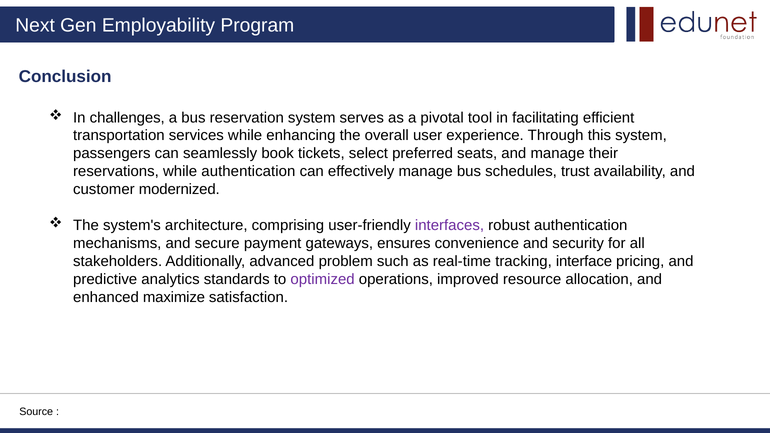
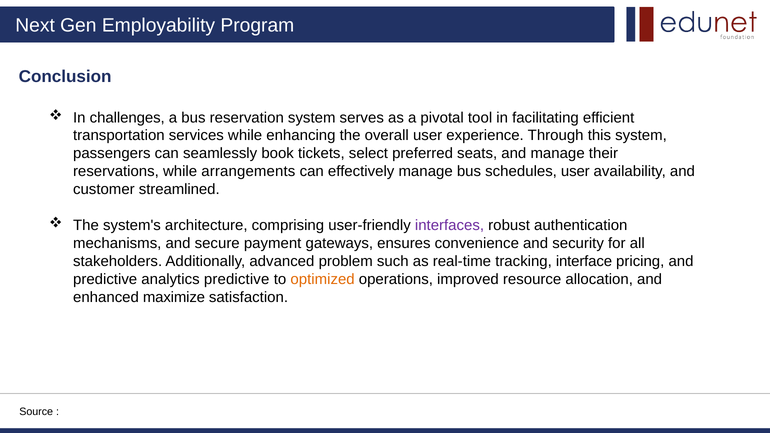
while authentication: authentication -> arrangements
schedules trust: trust -> user
modernized: modernized -> streamlined
analytics standards: standards -> predictive
optimized colour: purple -> orange
